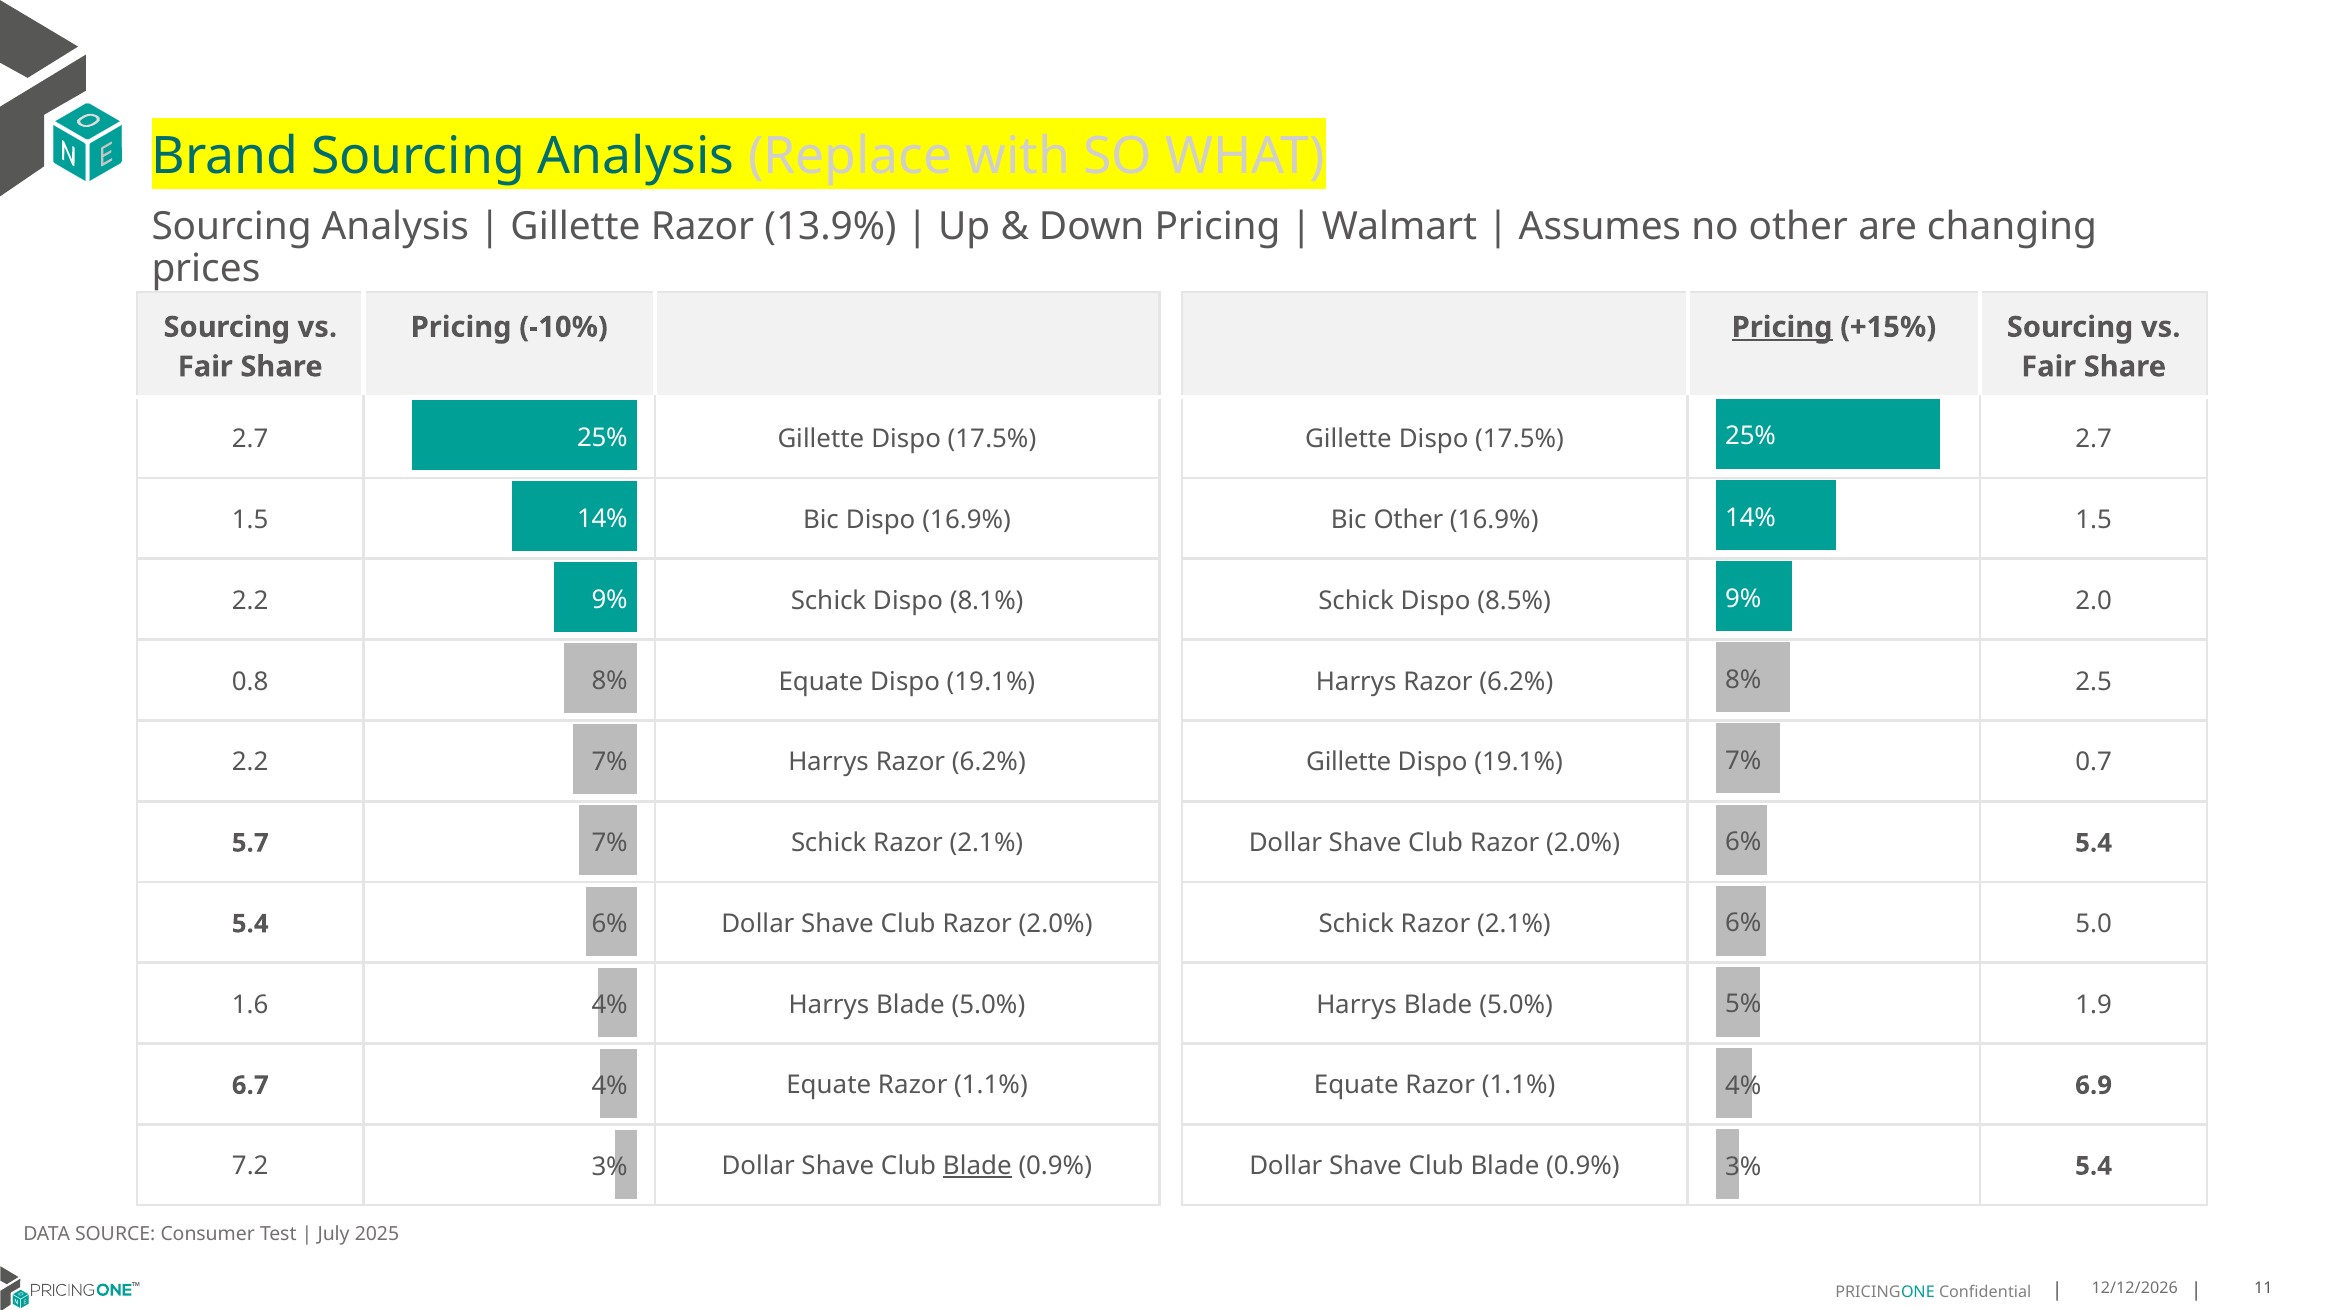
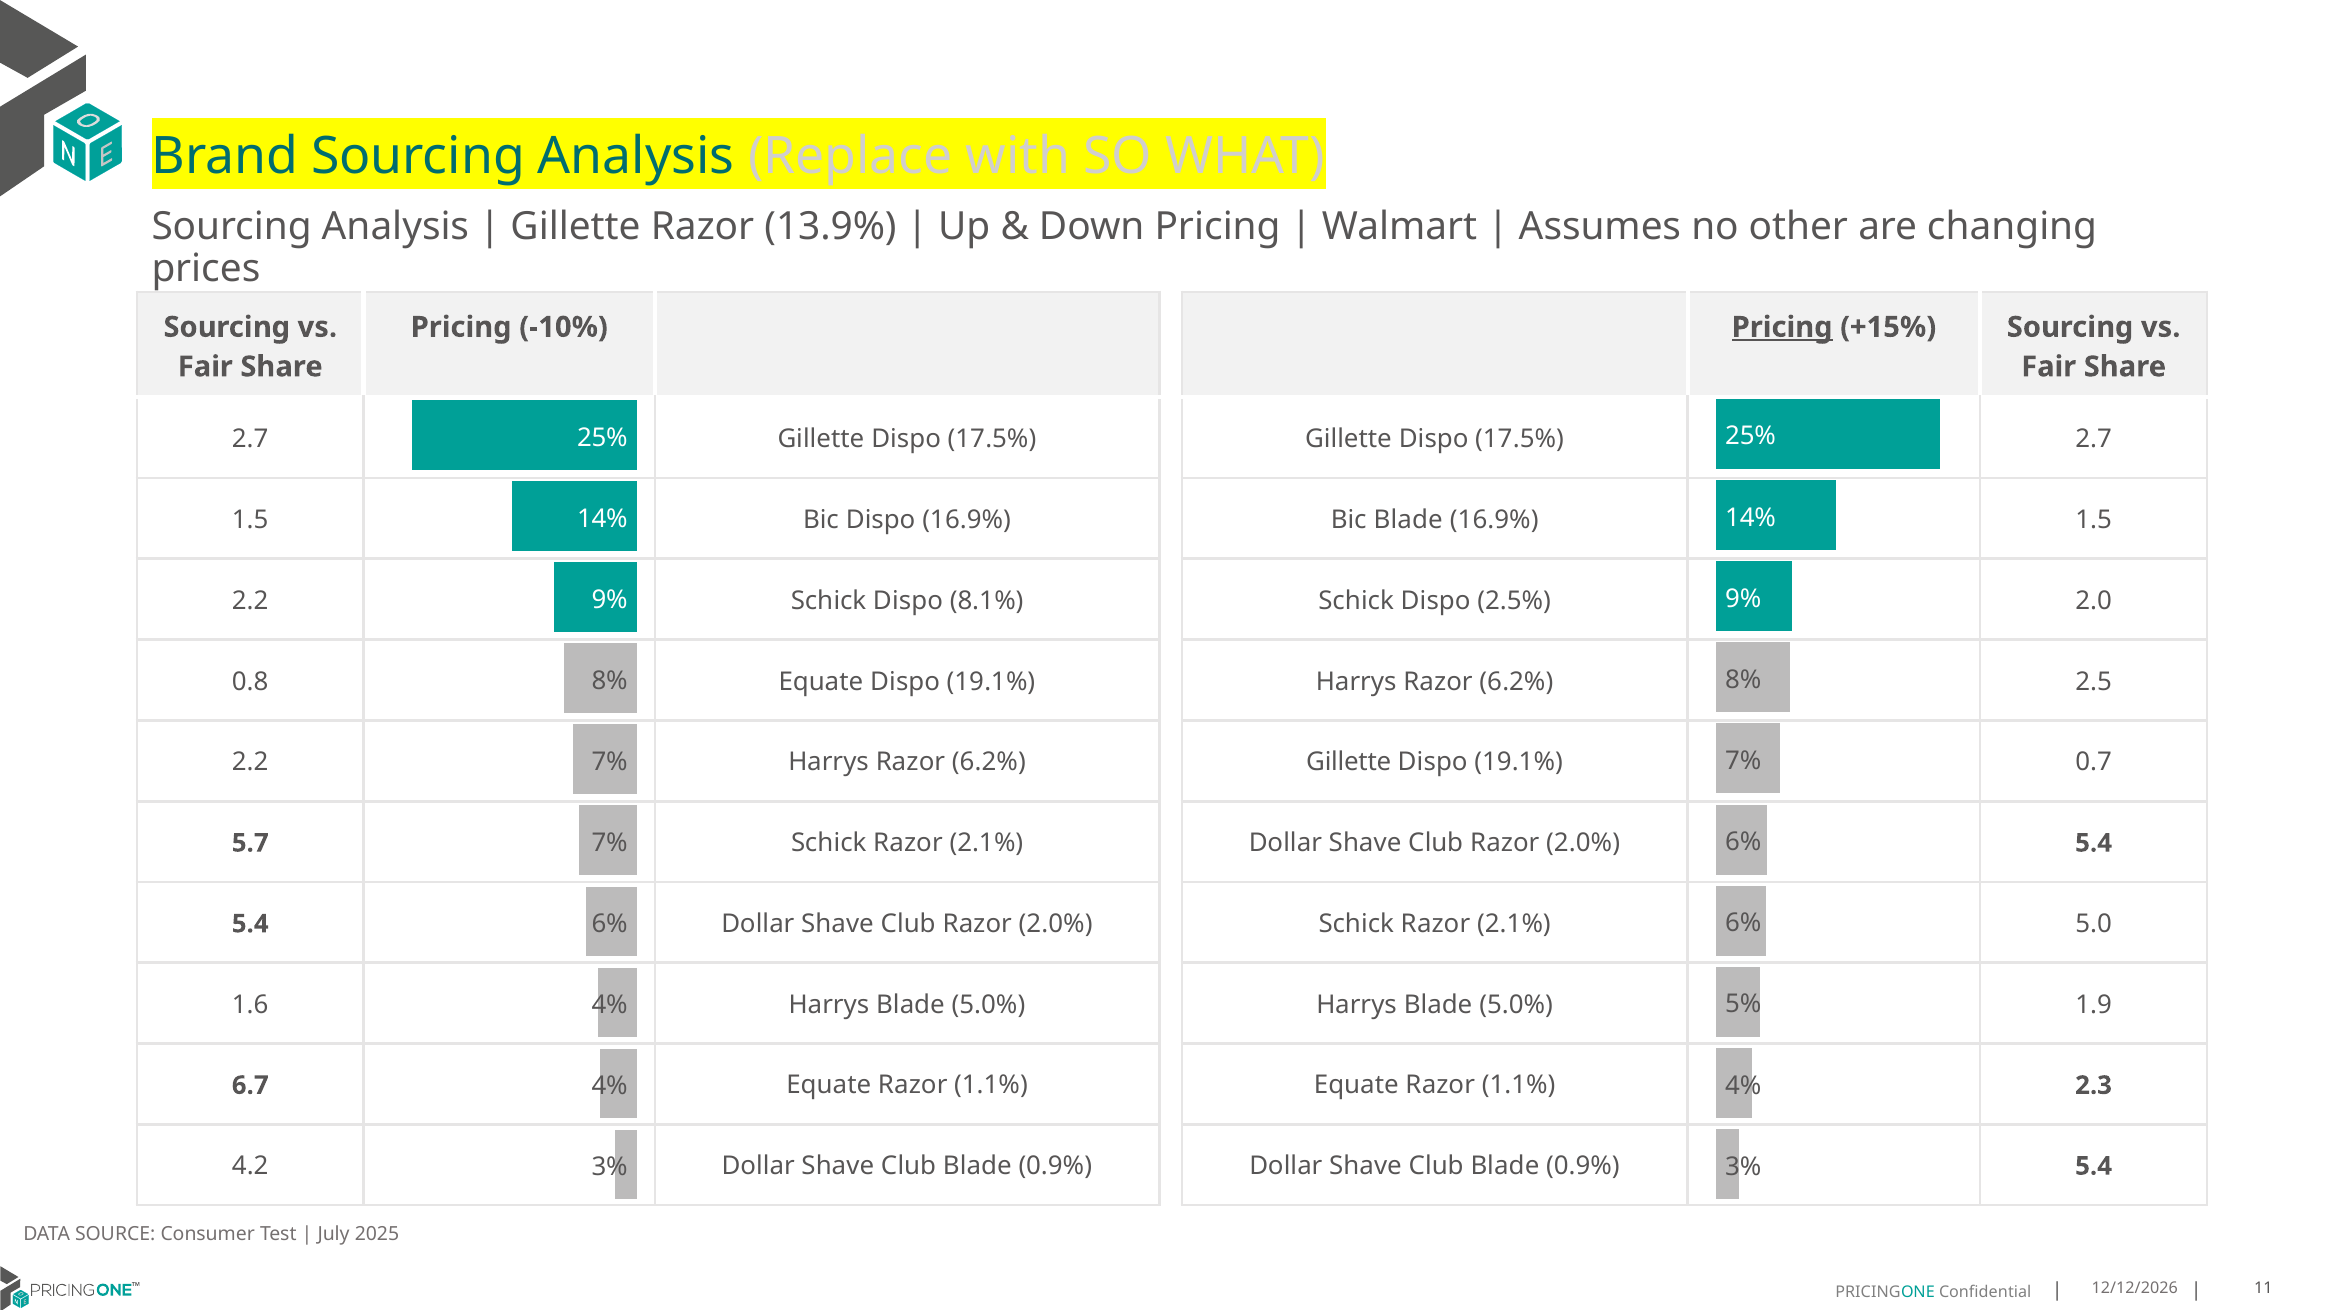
Bic Other: Other -> Blade
8.5%: 8.5% -> 2.5%
6.9: 6.9 -> 2.3
7.2: 7.2 -> 4.2
Blade at (977, 1167) underline: present -> none
